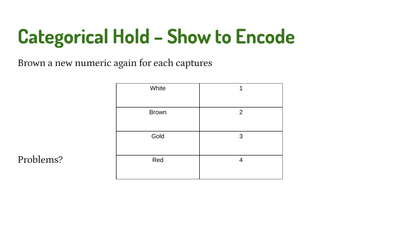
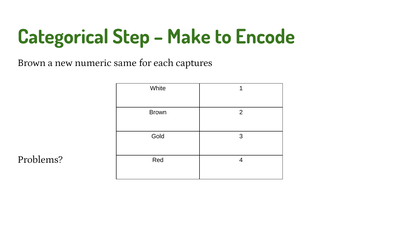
Hold: Hold -> Step
Show: Show -> Make
again: again -> same
